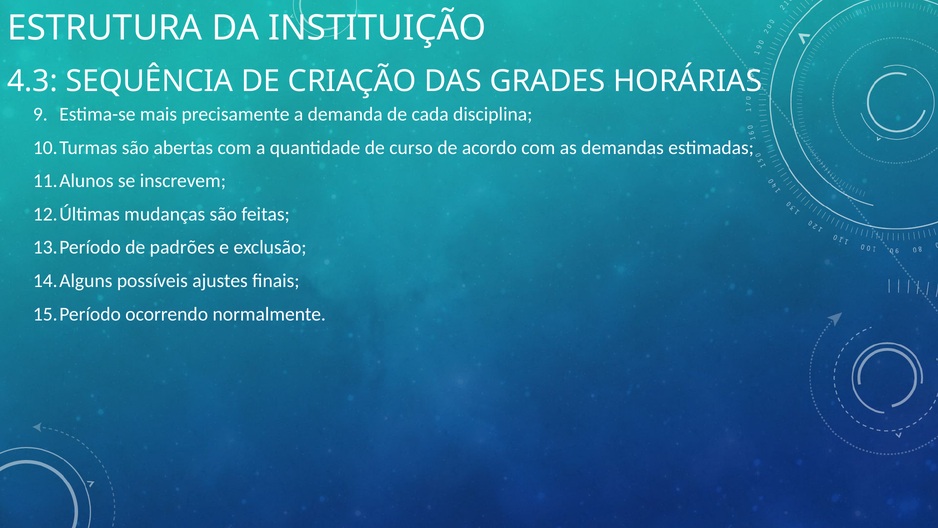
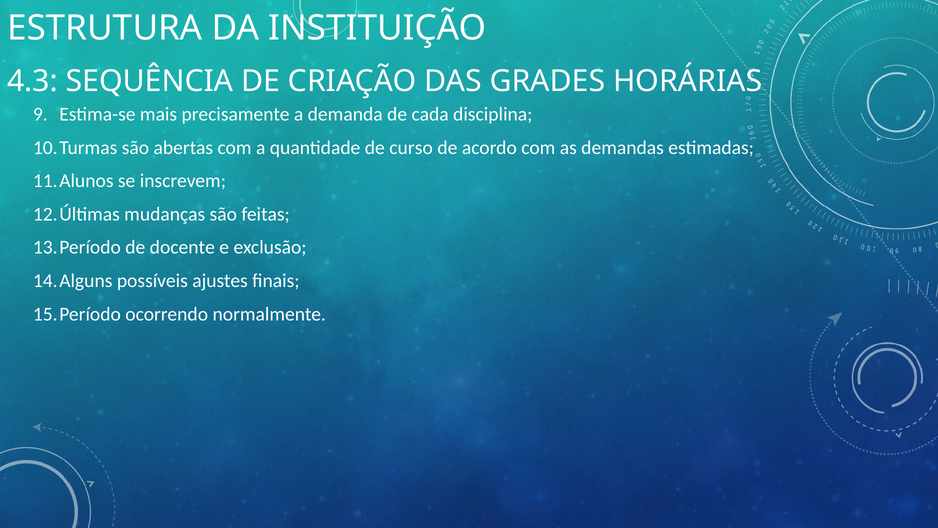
padrões: padrões -> docente
